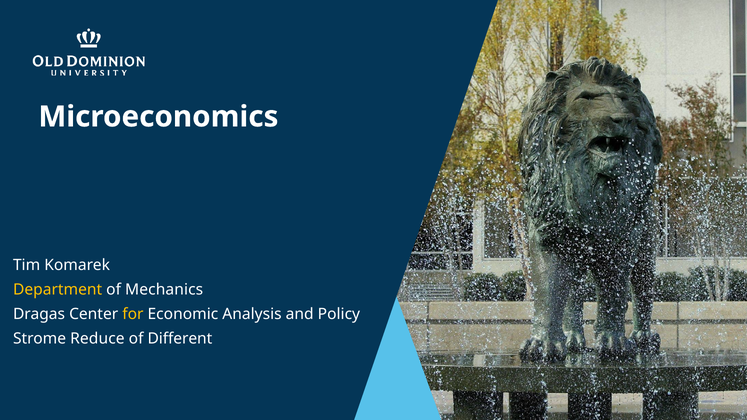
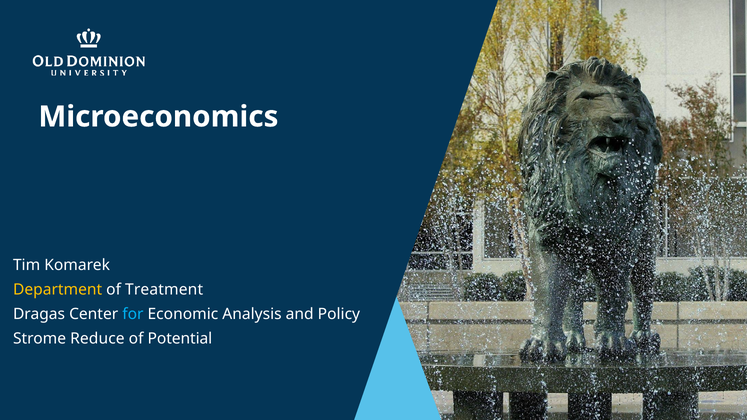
Mechanics: Mechanics -> Treatment
for colour: yellow -> light blue
Different: Different -> Potential
